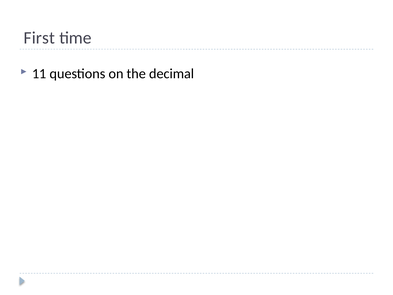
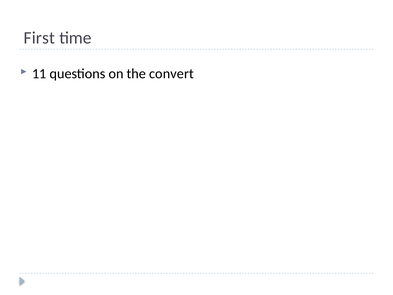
decimal: decimal -> convert
